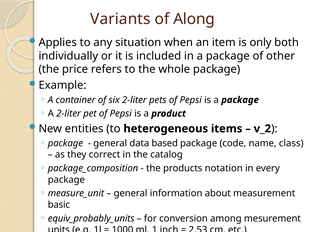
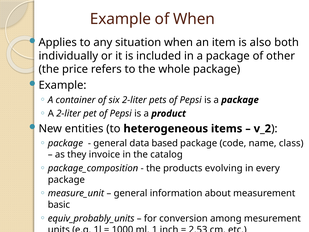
Variants at (120, 19): Variants -> Example
of Along: Along -> When
only: only -> also
correct: correct -> invoice
notation: notation -> evolving
